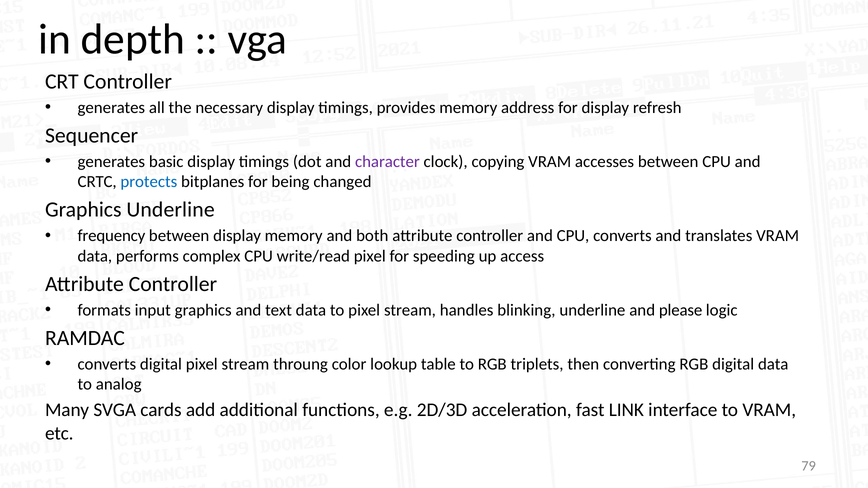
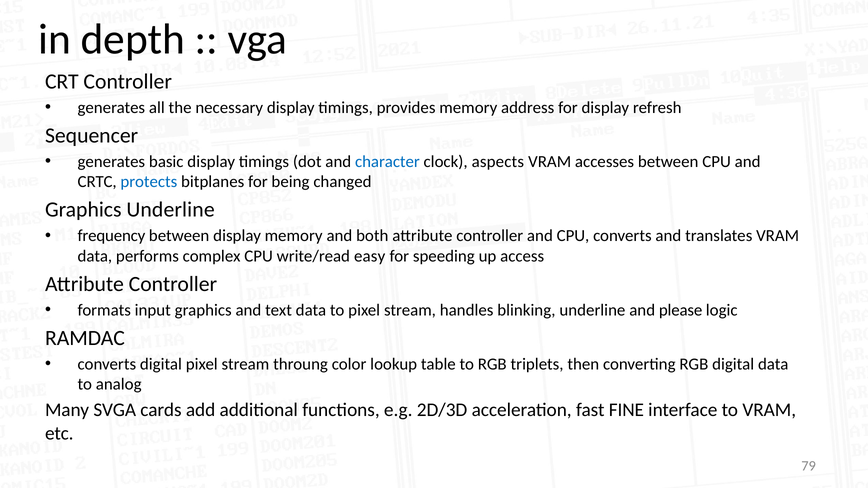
character colour: purple -> blue
copying: copying -> aspects
write/read pixel: pixel -> easy
LINK: LINK -> FINE
